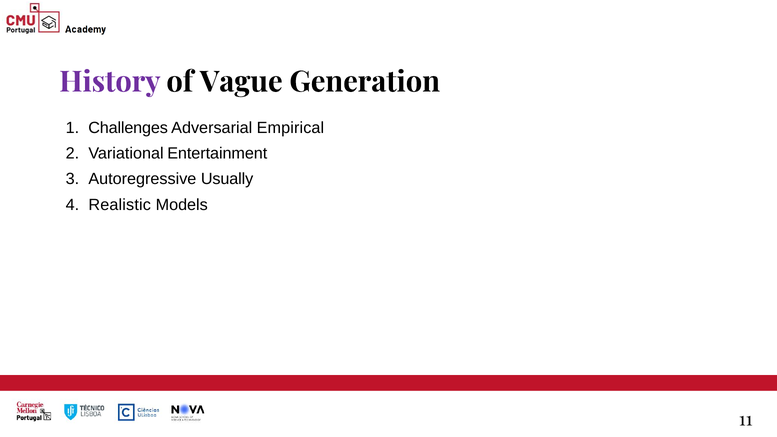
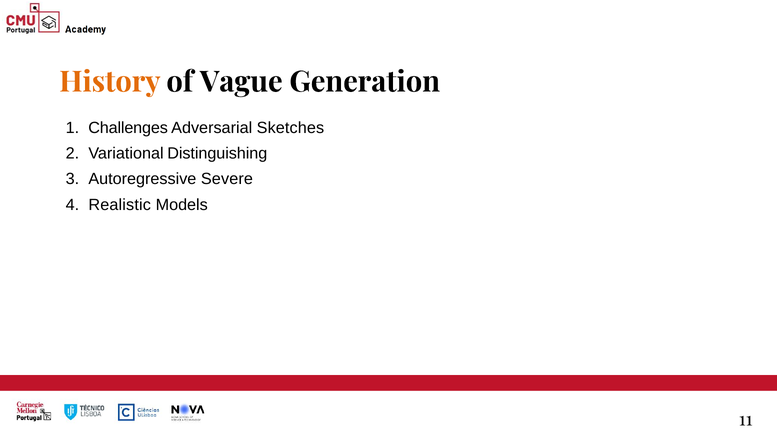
History colour: purple -> orange
Empirical: Empirical -> Sketches
Entertainment: Entertainment -> Distinguishing
Usually: Usually -> Severe
